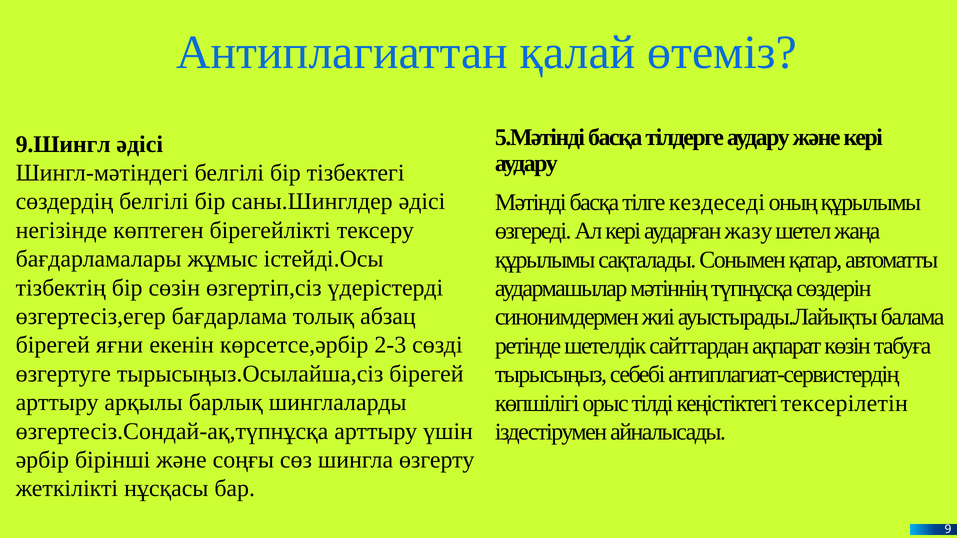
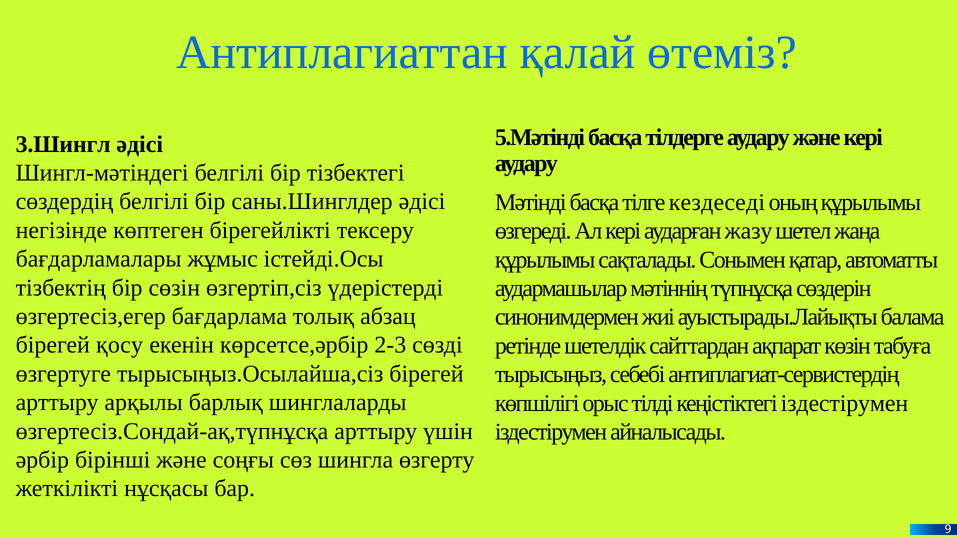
9.Шингл: 9.Шингл -> 3.Шингл
яғни: яғни -> қосу
кеңістіктегі тексерілетін: тексерілетін -> іздестірумен
